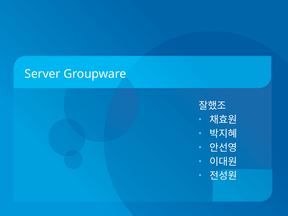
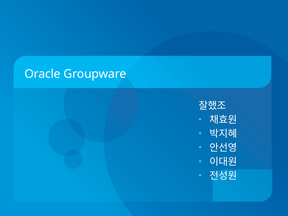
Server: Server -> Oracle
